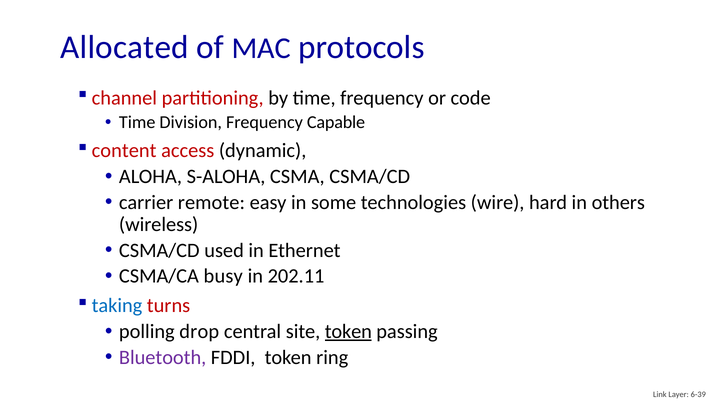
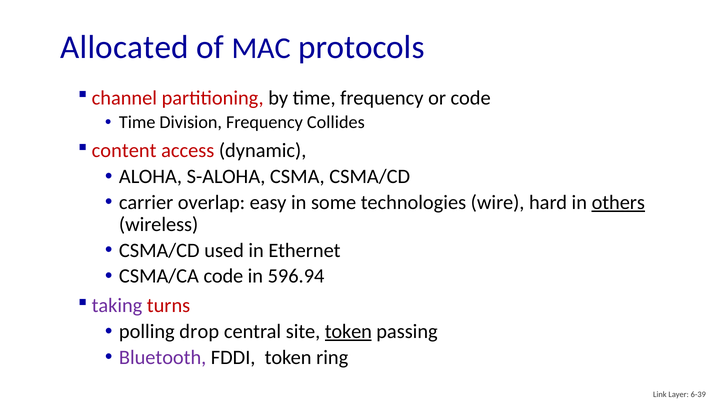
Capable: Capable -> Collides
remote: remote -> overlap
others underline: none -> present
CSMA/CA busy: busy -> code
202.11: 202.11 -> 596.94
taking colour: blue -> purple
